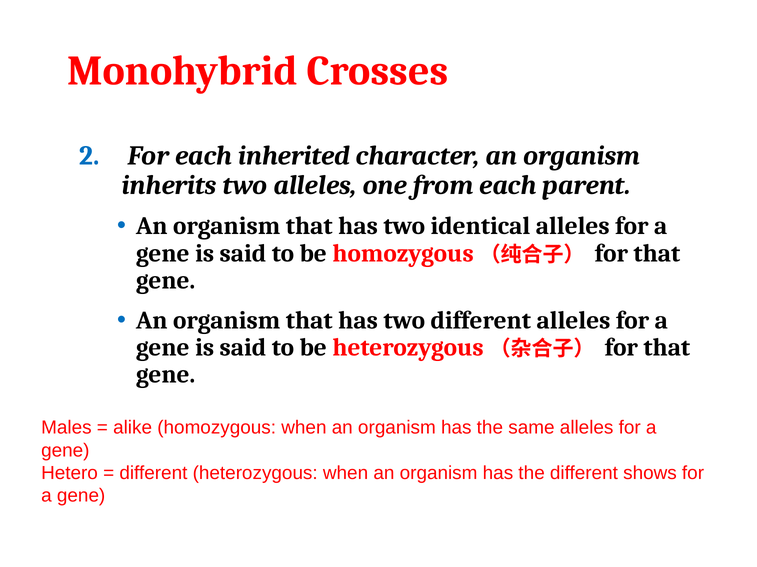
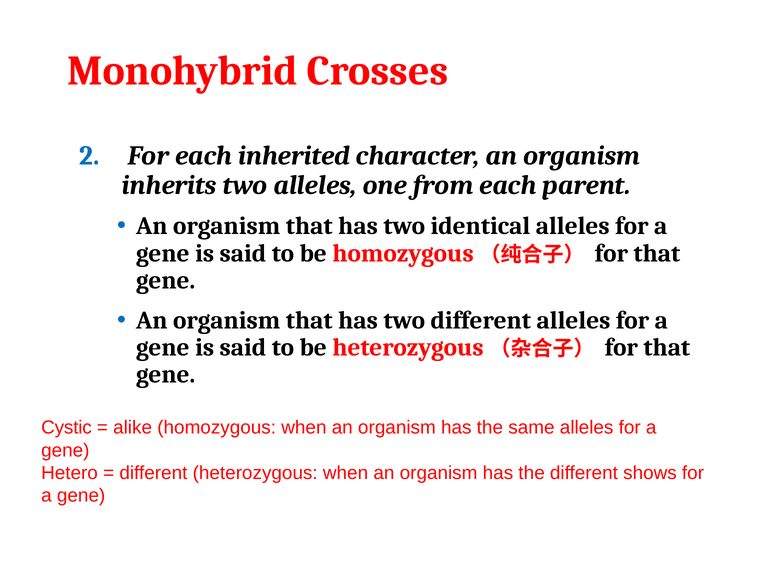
Males: Males -> Cystic
